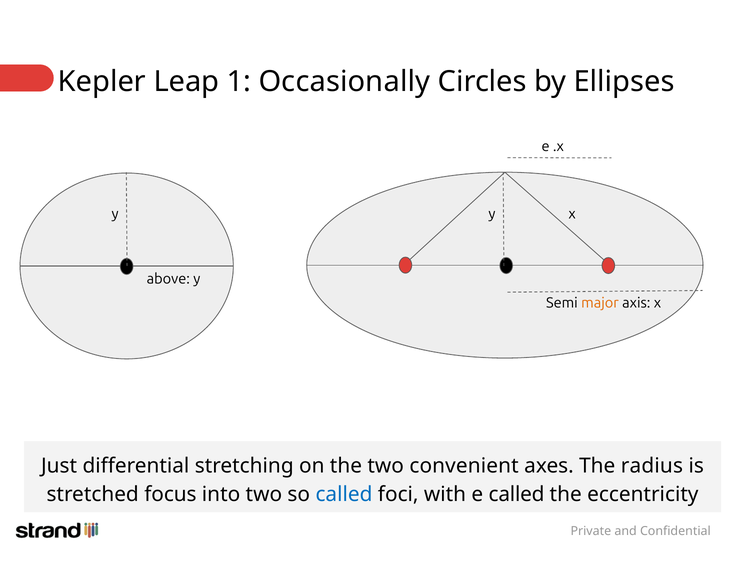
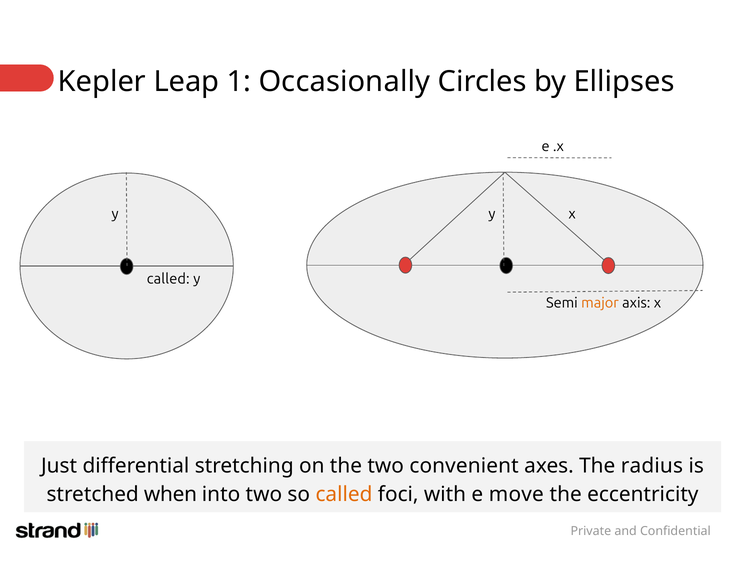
above at (168, 279): above -> called
focus: focus -> when
called at (344, 494) colour: blue -> orange
e called: called -> move
